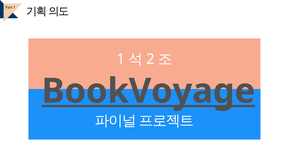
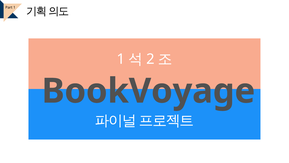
BookVoyage underline: present -> none
